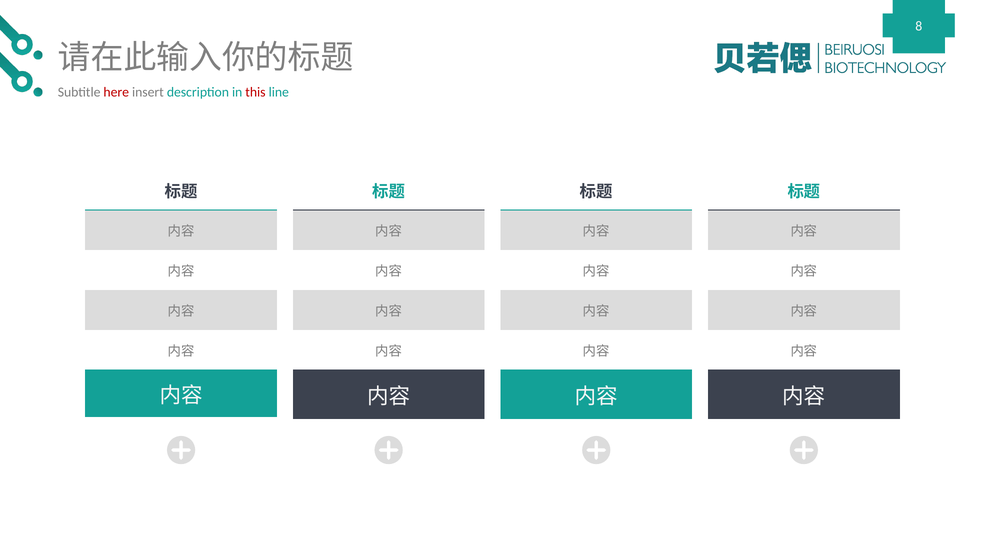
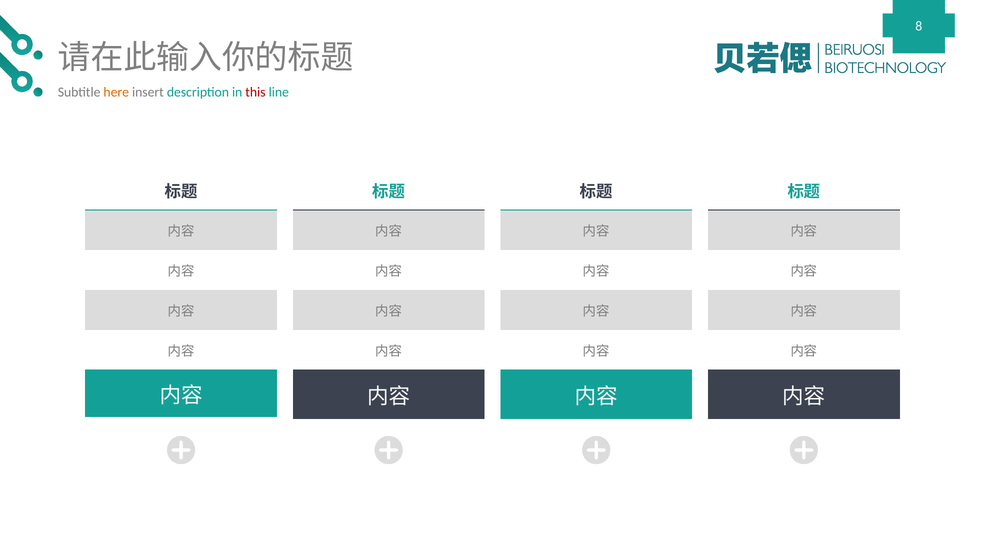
here colour: red -> orange
